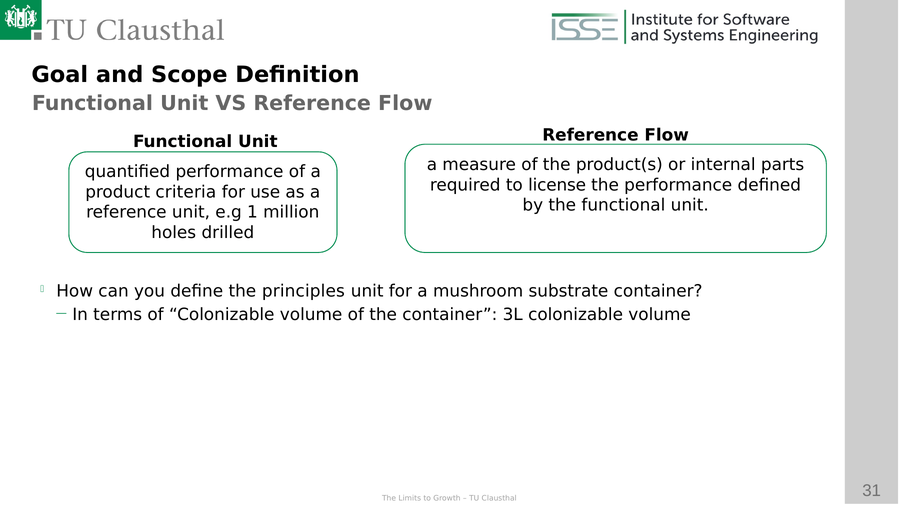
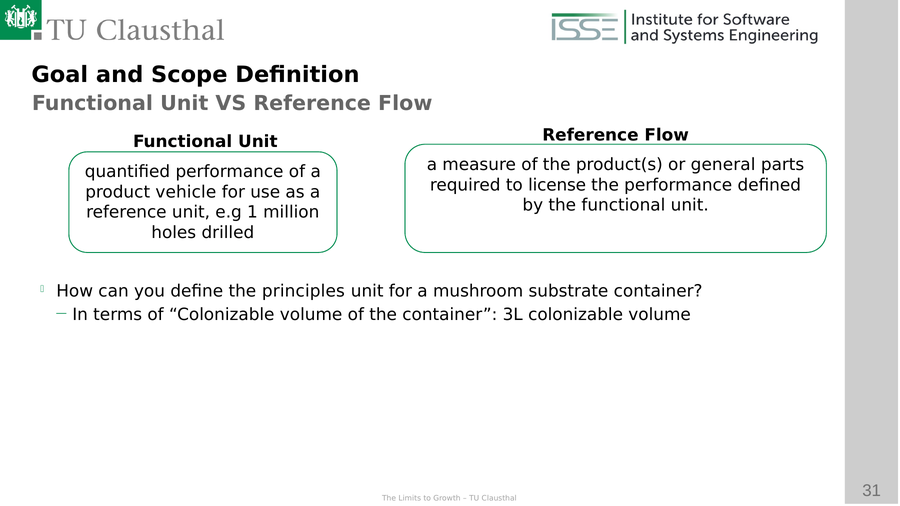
internal: internal -> general
criteria: criteria -> vehicle
